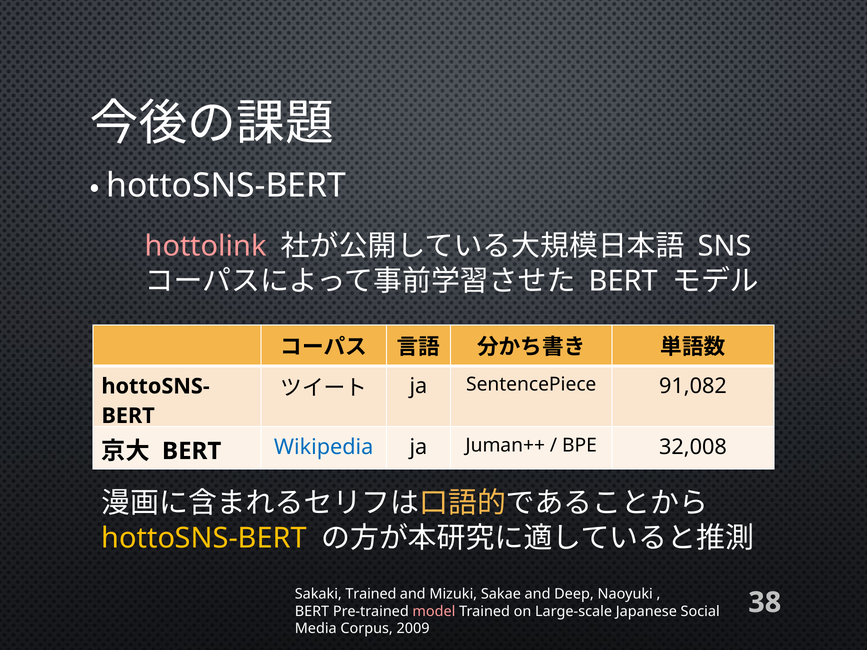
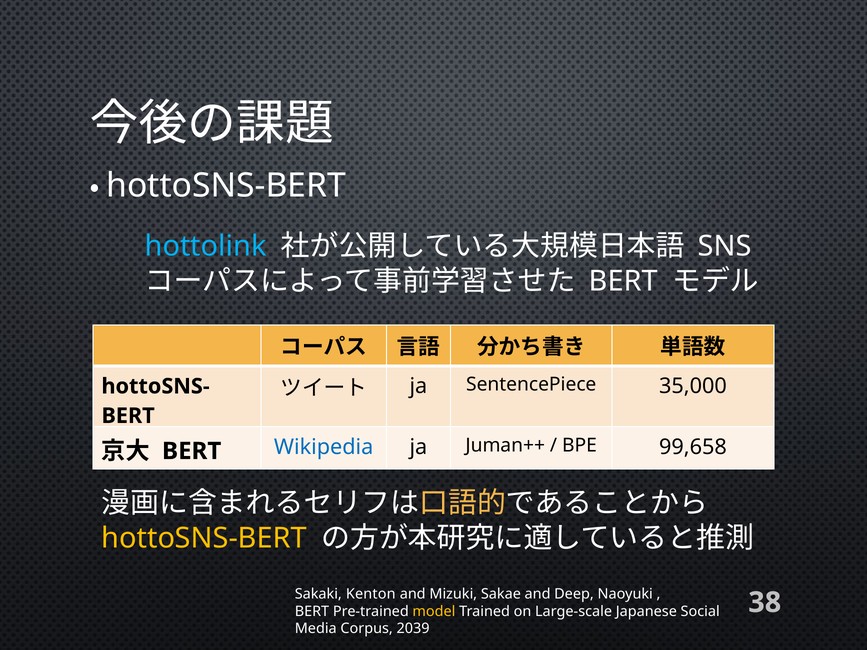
hottolink colour: pink -> light blue
91,082: 91,082 -> 35,000
32,008: 32,008 -> 99,658
Sakaki Trained: Trained -> Kenton
model colour: pink -> yellow
2009: 2009 -> 2039
